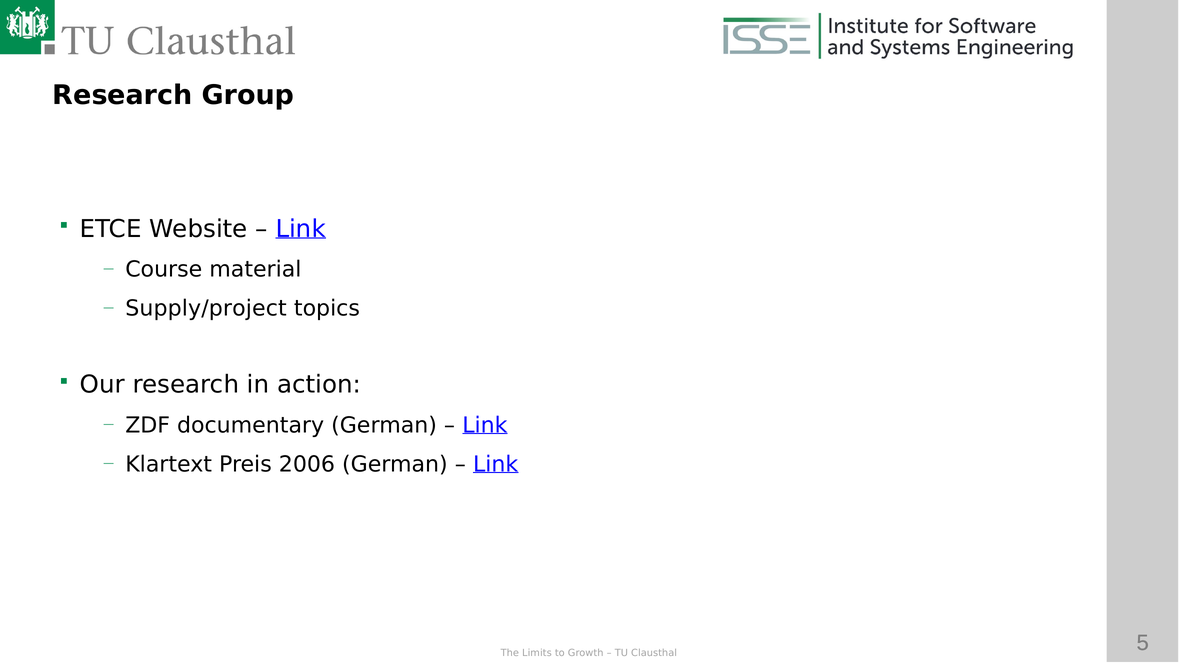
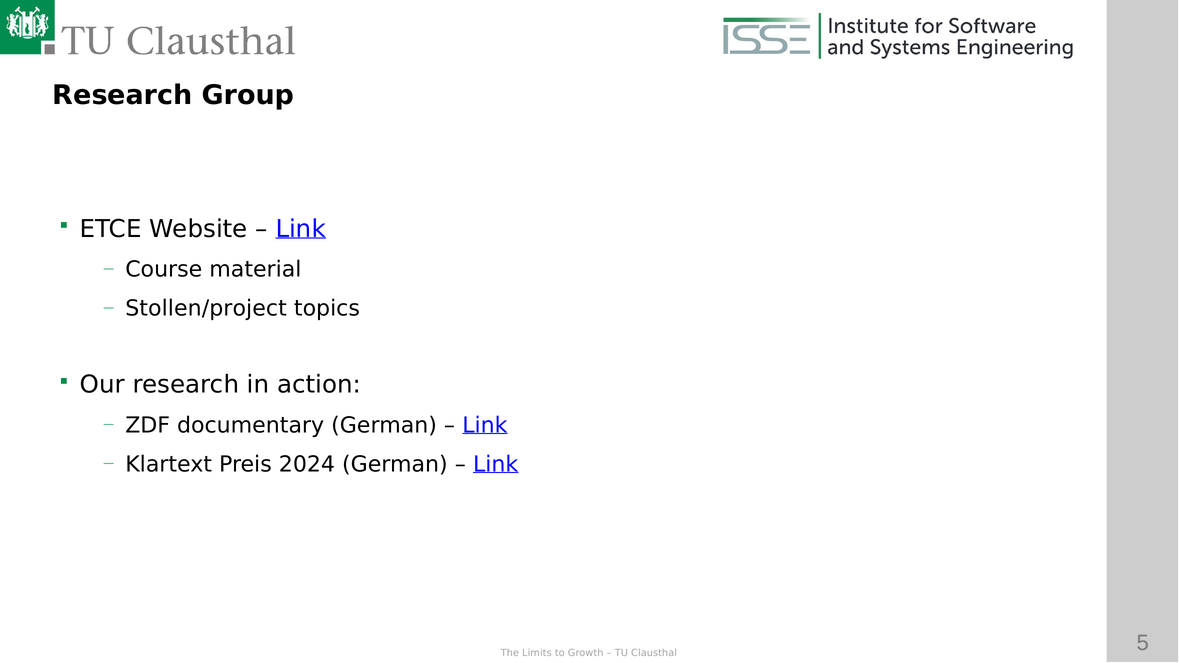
Supply/project: Supply/project -> Stollen/project
2006: 2006 -> 2024
